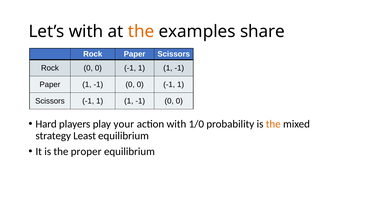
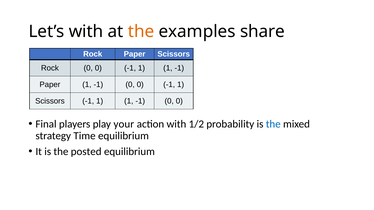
Hard: Hard -> Final
1/0: 1/0 -> 1/2
the at (273, 124) colour: orange -> blue
Least: Least -> Time
proper: proper -> posted
